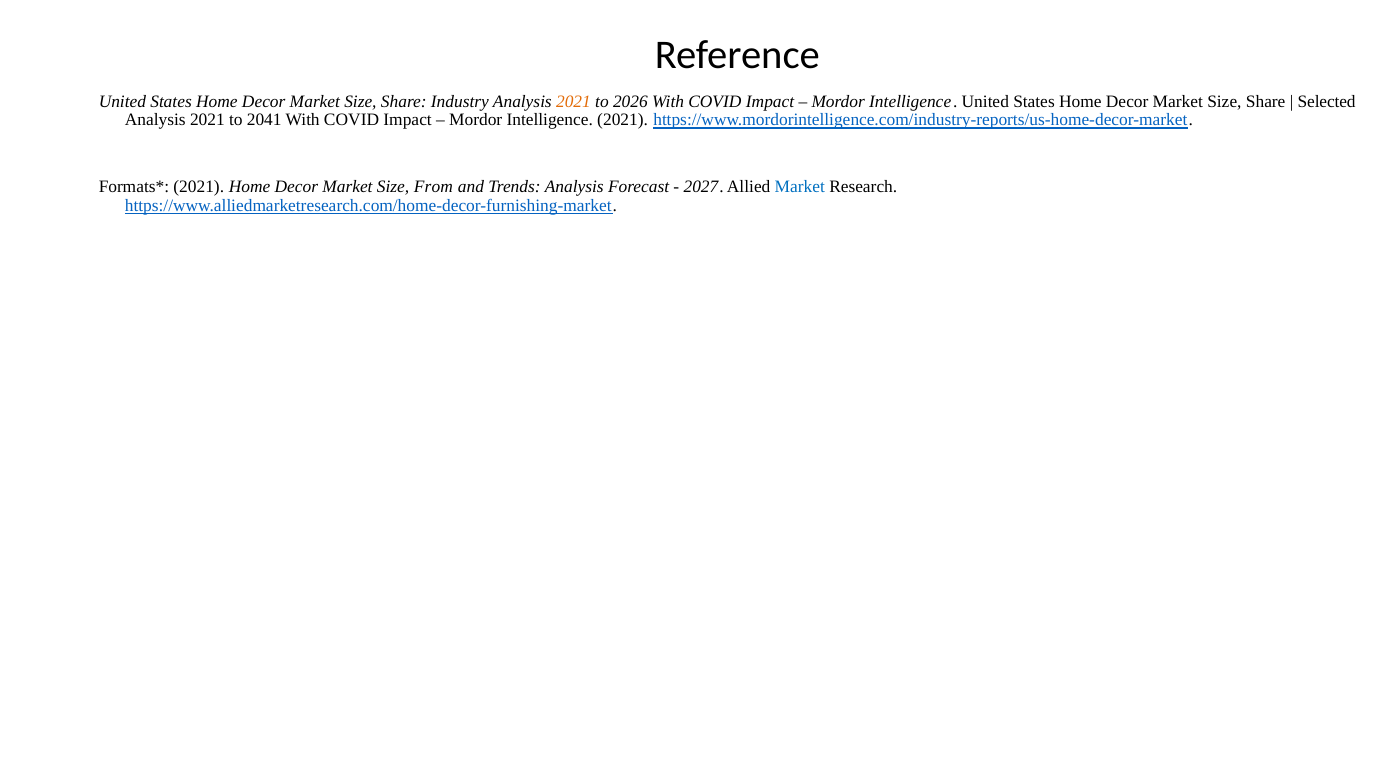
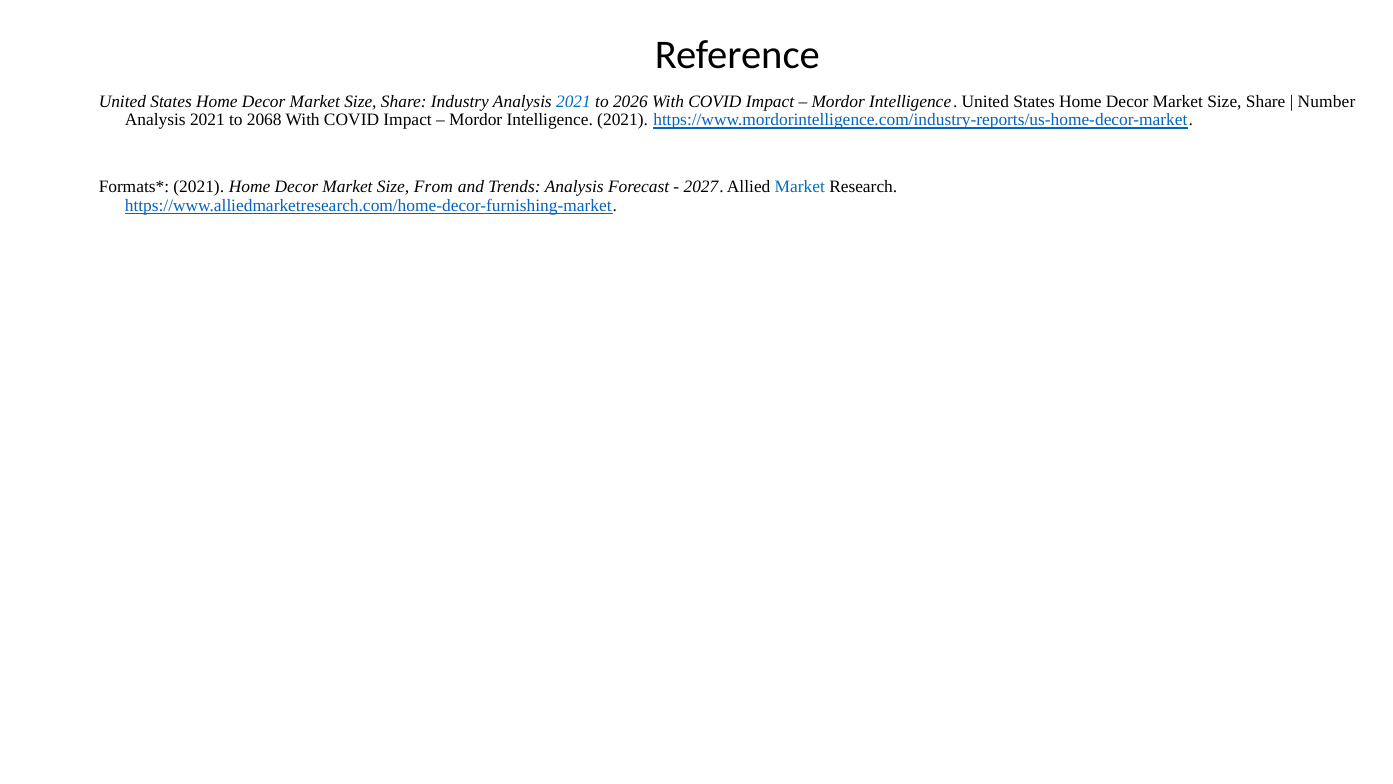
2021 at (573, 101) colour: orange -> blue
Selected: Selected -> Number
2041: 2041 -> 2068
